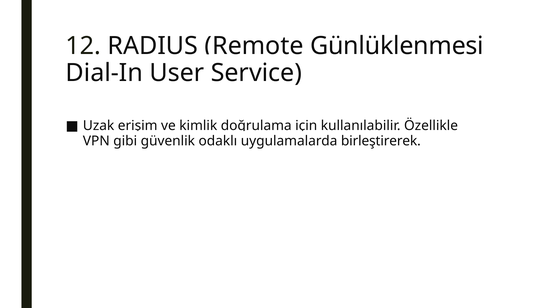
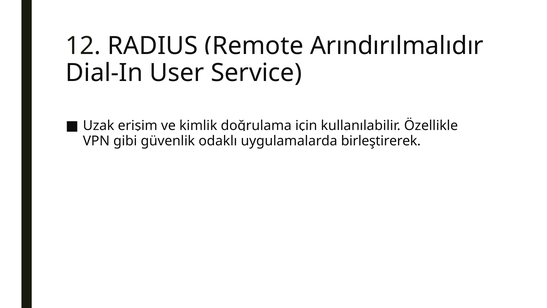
Günlüklenmesi: Günlüklenmesi -> Arındırılmalıdır
